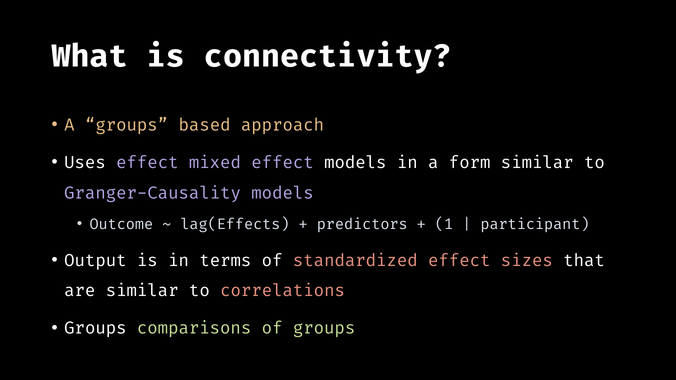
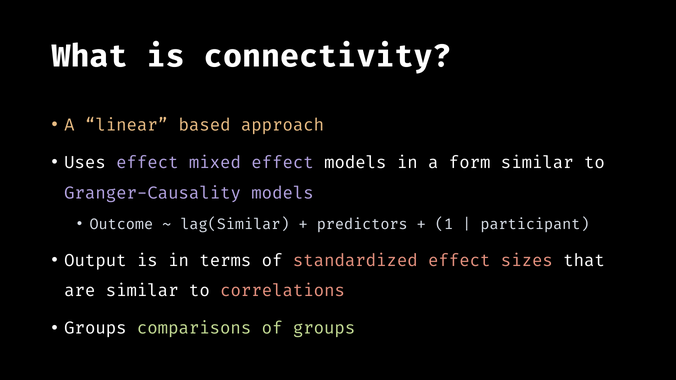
A groups: groups -> linear
lag(Effects: lag(Effects -> lag(Similar
